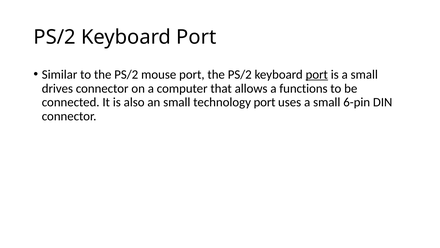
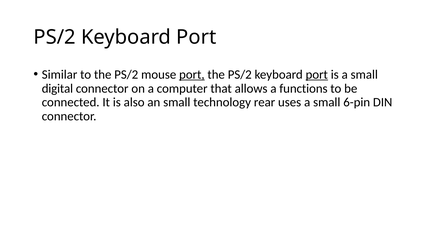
port at (192, 74) underline: none -> present
drives: drives -> digital
technology port: port -> rear
